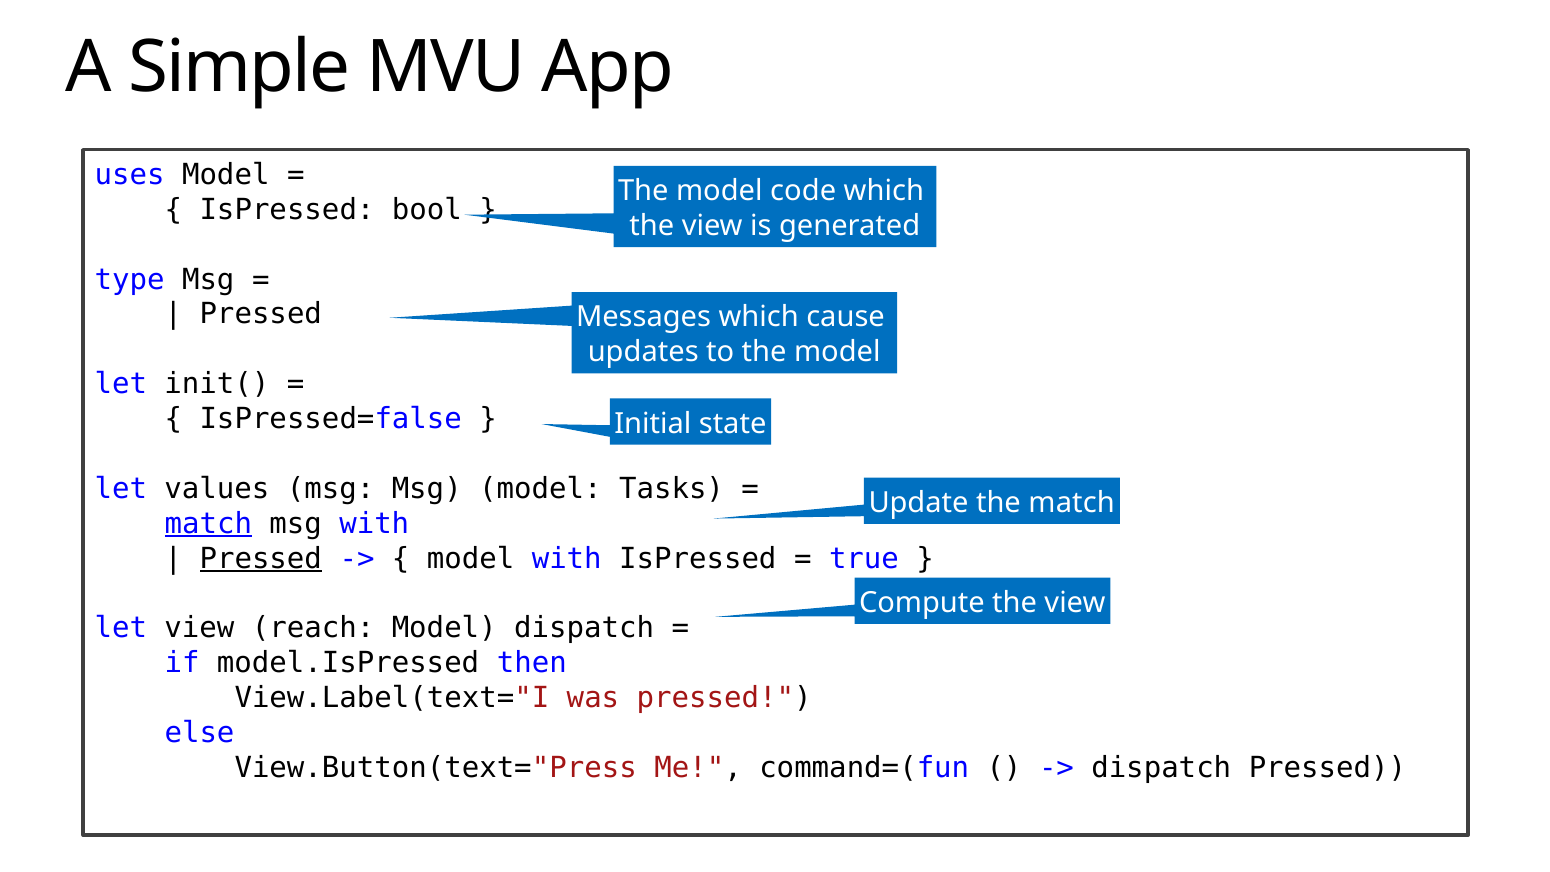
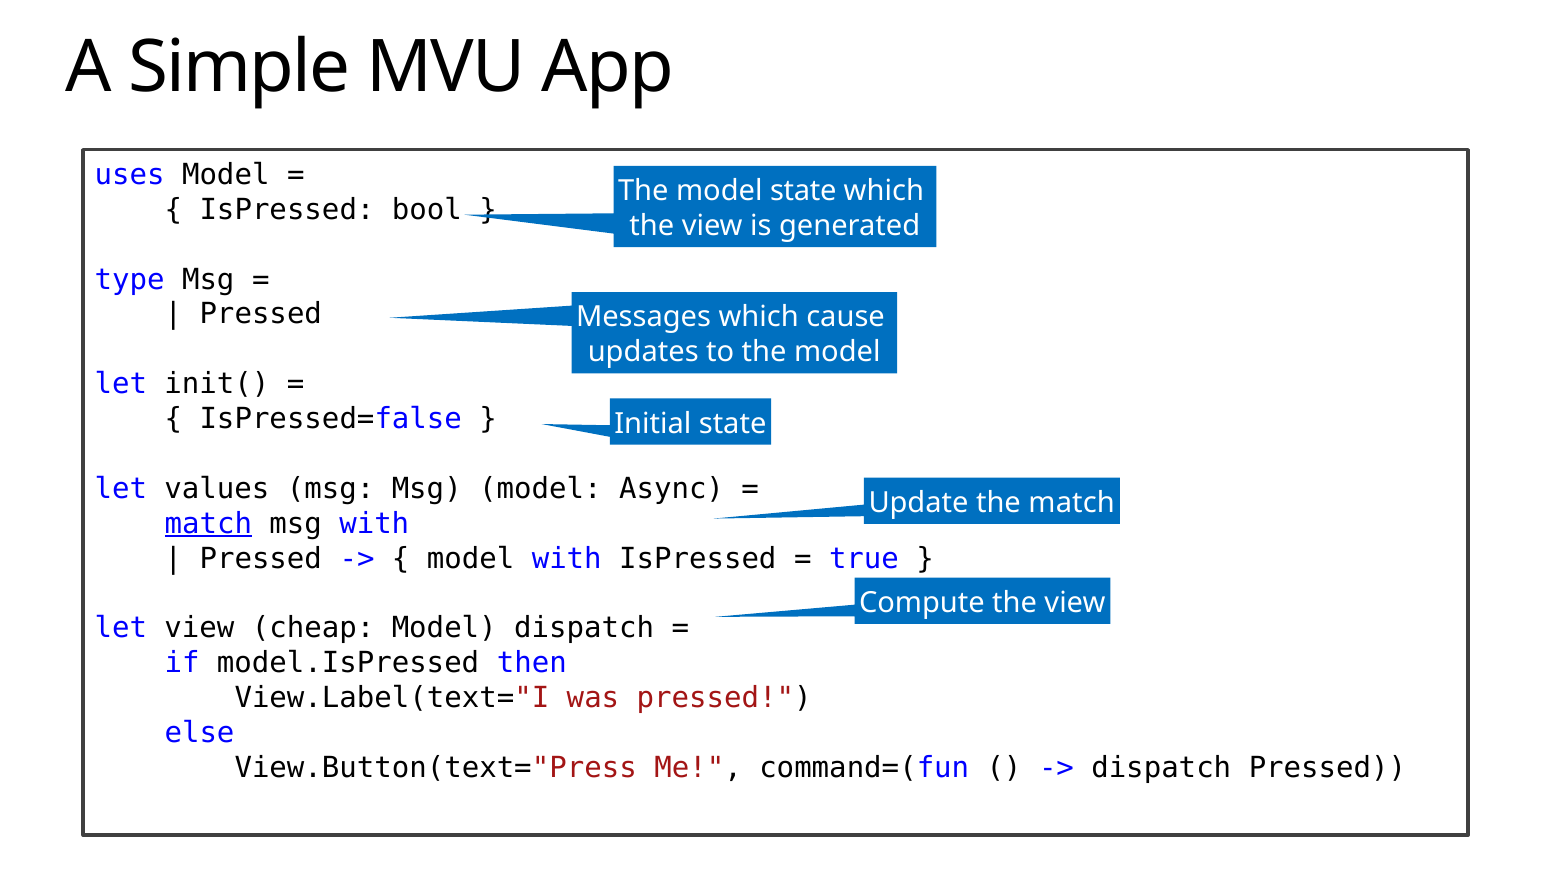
model code: code -> state
Tasks: Tasks -> Async
Pressed at (261, 558) underline: present -> none
reach: reach -> cheap
